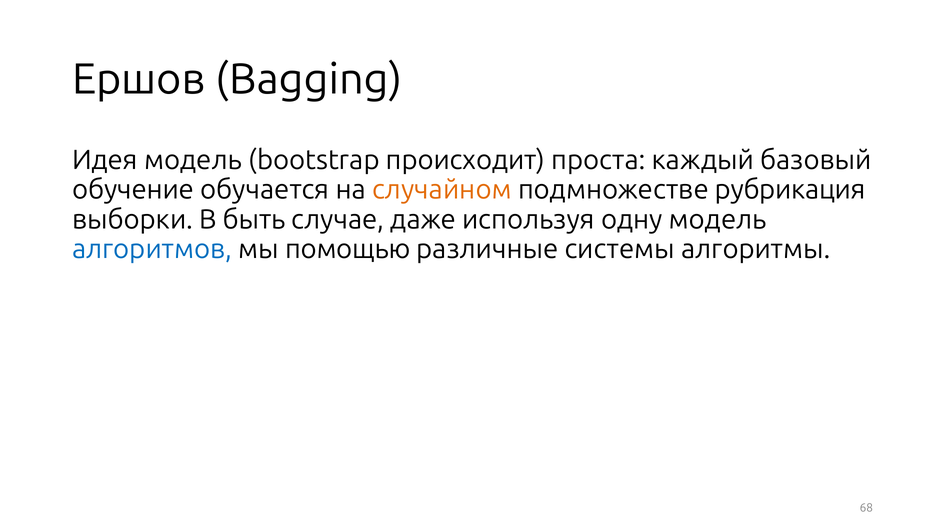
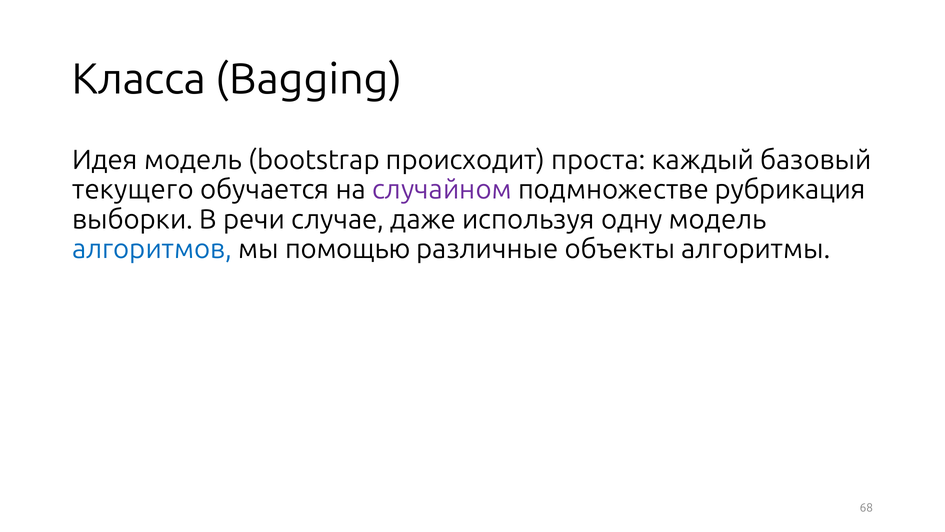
Ершов: Ершов -> Класса
обучение: обучение -> текущего
случайном colour: orange -> purple
быть: быть -> речи
системы: системы -> объекты
